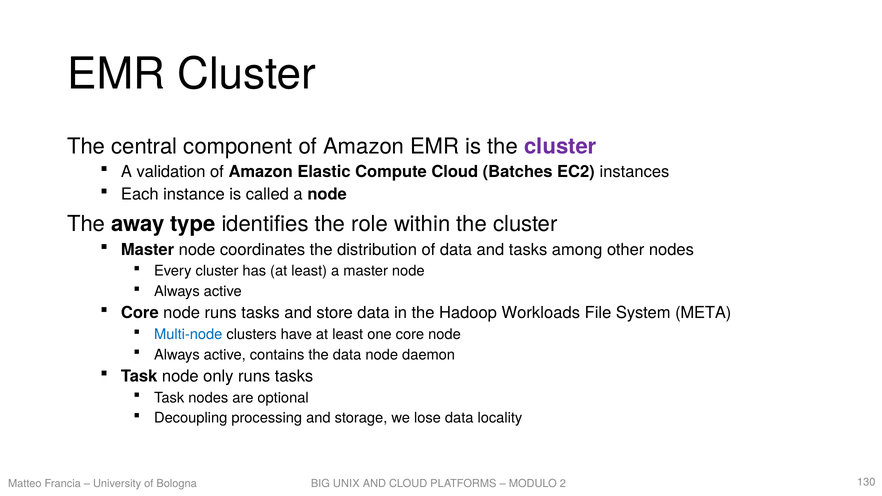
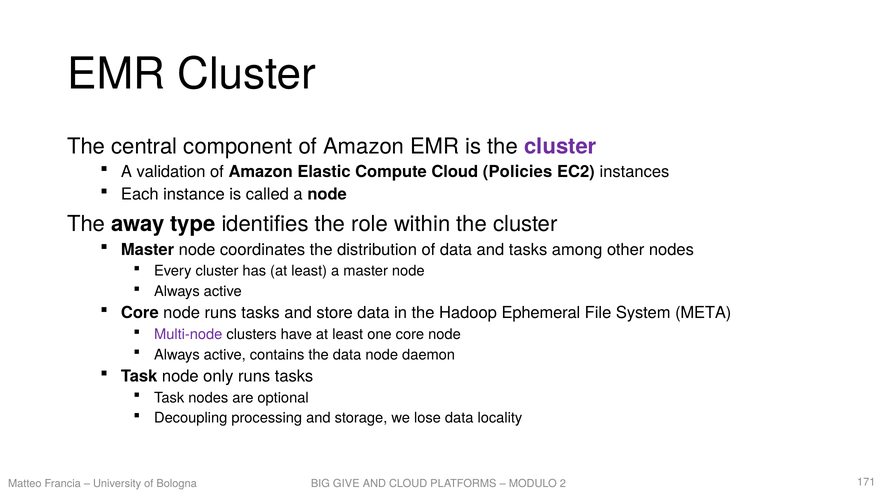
Batches: Batches -> Policies
Workloads: Workloads -> Ephemeral
Multi-node colour: blue -> purple
UNIX: UNIX -> GIVE
130: 130 -> 171
